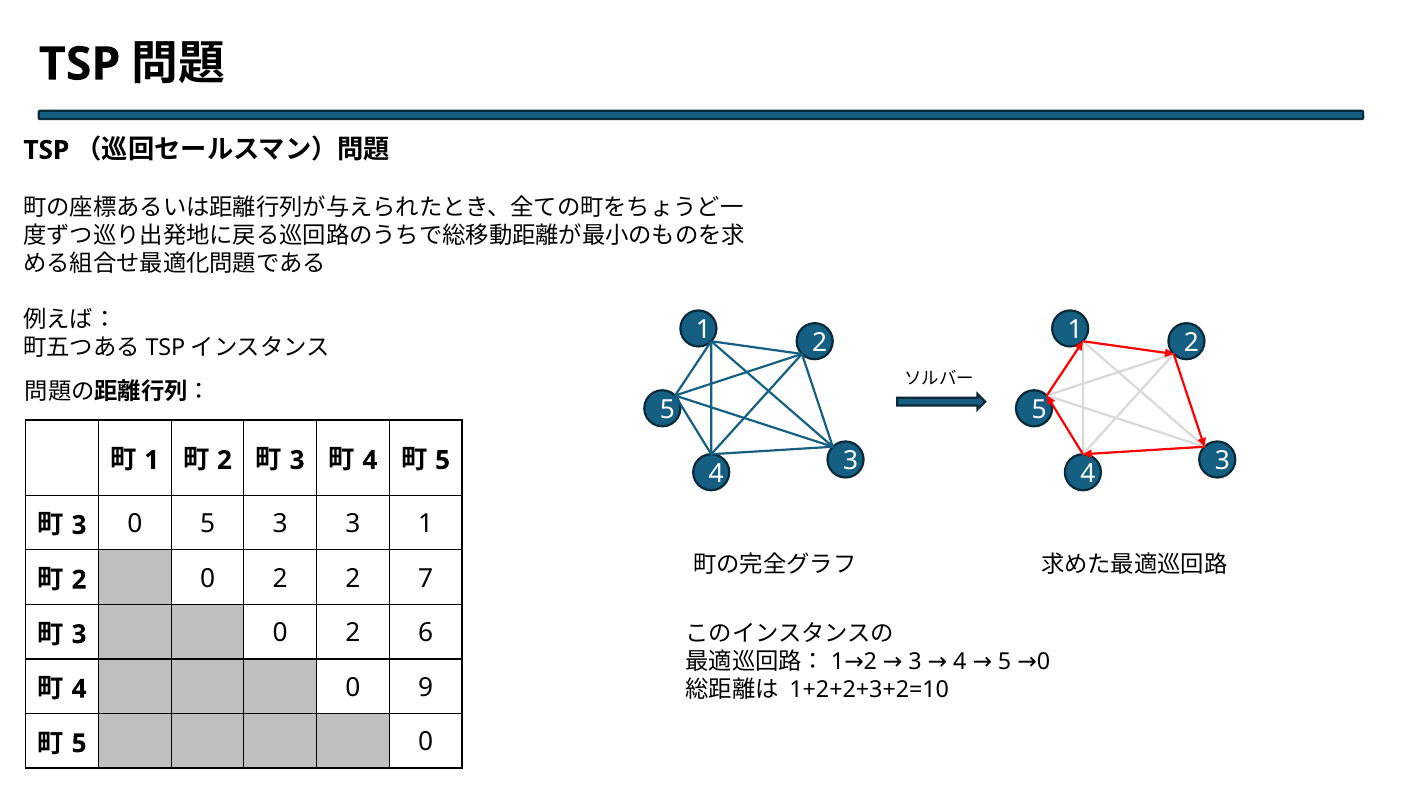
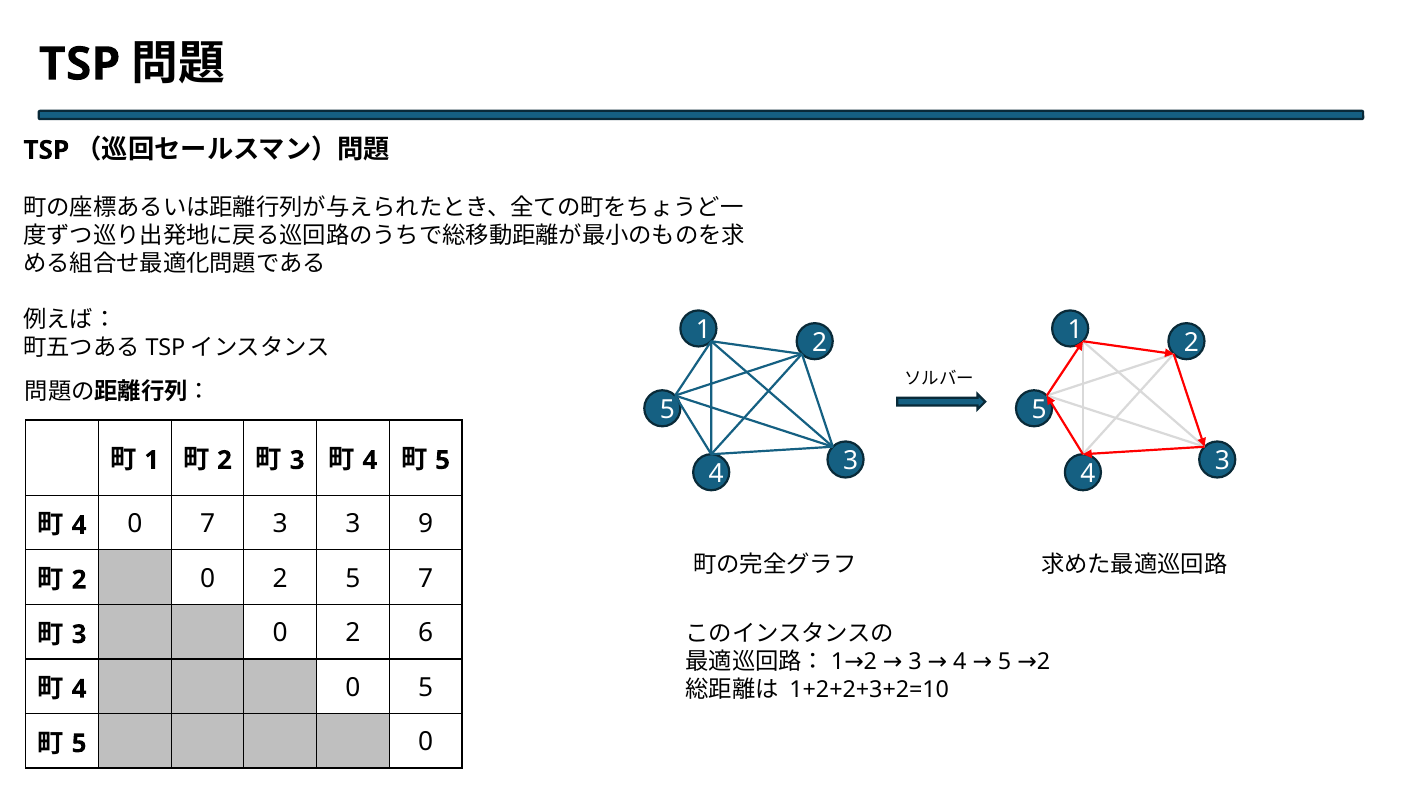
3 at (79, 526): 3 -> 4
0 5: 5 -> 7
3 1: 1 -> 9
2 2: 2 -> 5
4 5 0: 0 -> 2
0 9: 9 -> 5
